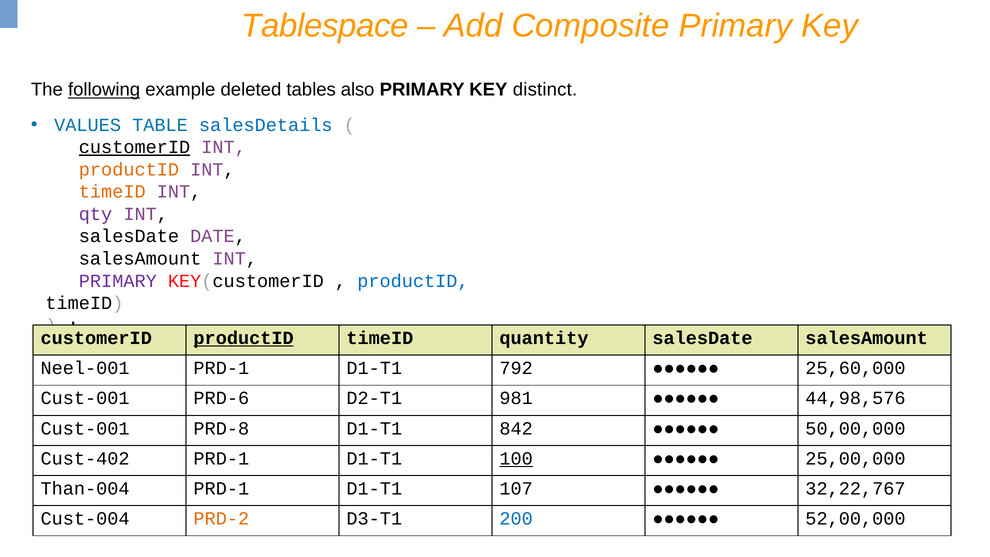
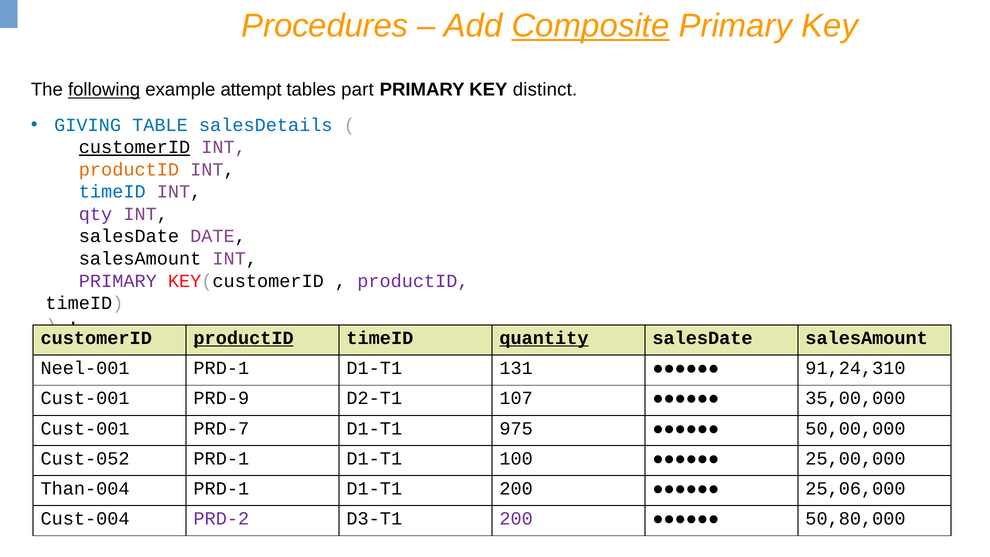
Tablespace: Tablespace -> Procedures
Composite underline: none -> present
deleted: deleted -> attempt
also: also -> part
VALUES: VALUES -> GIVING
timeID at (112, 192) colour: orange -> blue
productID at (413, 281) colour: blue -> purple
quantity underline: none -> present
792: 792 -> 131
25,60,000: 25,60,000 -> 91,24,310
PRD-6: PRD-6 -> PRD-9
981: 981 -> 107
44,98,576: 44,98,576 -> 35,00,000
PRD-8: PRD-8 -> PRD-7
842: 842 -> 975
Cust-402: Cust-402 -> Cust-052
100 underline: present -> none
D1-T1 107: 107 -> 200
32,22,767: 32,22,767 -> 25,06,000
PRD-2 colour: orange -> purple
200 at (516, 519) colour: blue -> purple
52,00,000: 52,00,000 -> 50,80,000
